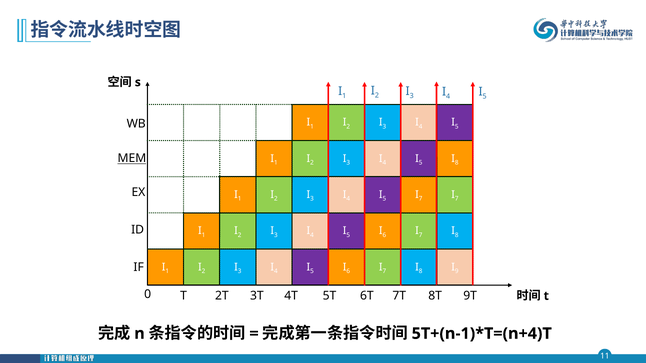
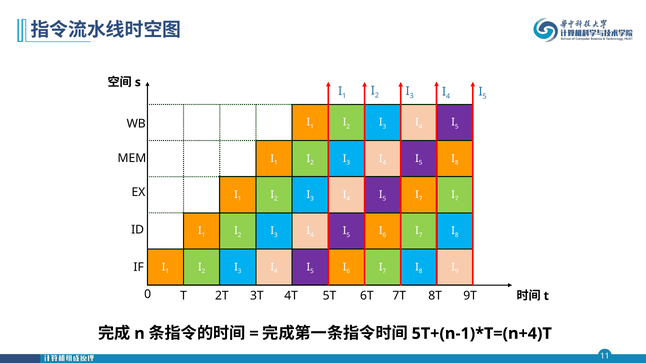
MEM underline: present -> none
